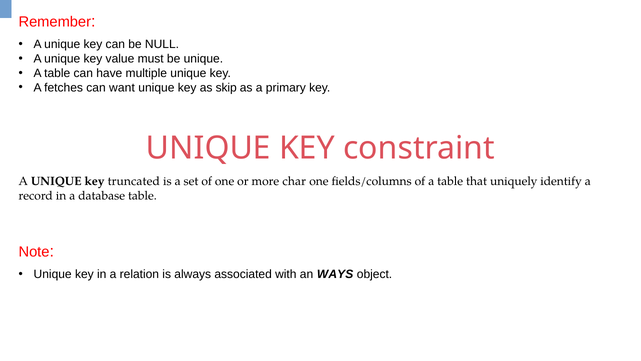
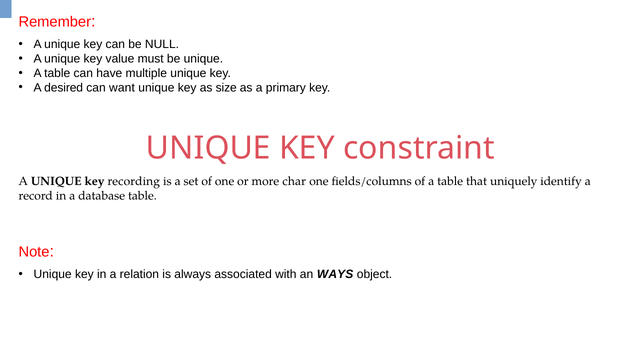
fetches: fetches -> desired
skip: skip -> size
truncated: truncated -> recording
